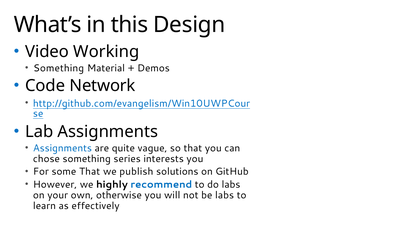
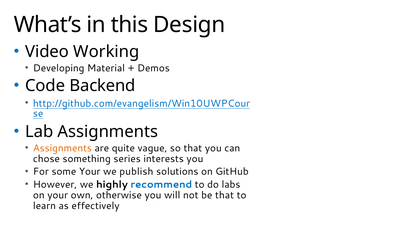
Something at (59, 68): Something -> Developing
Network: Network -> Backend
Assignments at (62, 148) colour: blue -> orange
some That: That -> Your
be labs: labs -> that
